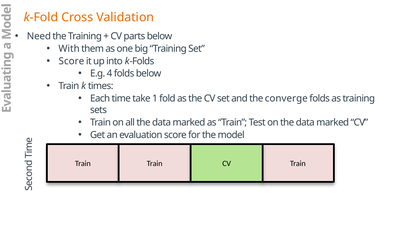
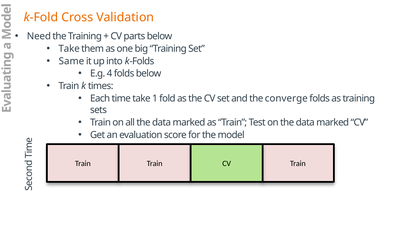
With at (69, 49): With -> Take
Score at (71, 61): Score -> Same
